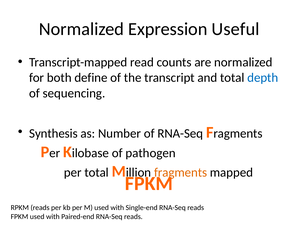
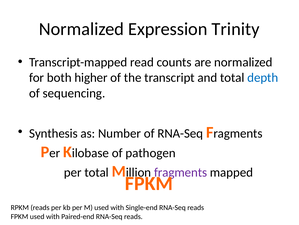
Useful: Useful -> Trinity
define: define -> higher
fragments colour: orange -> purple
